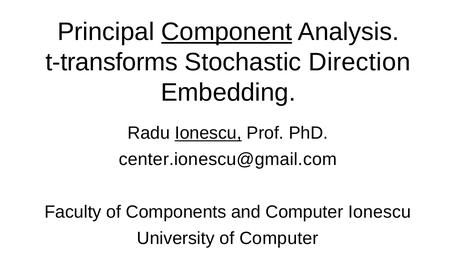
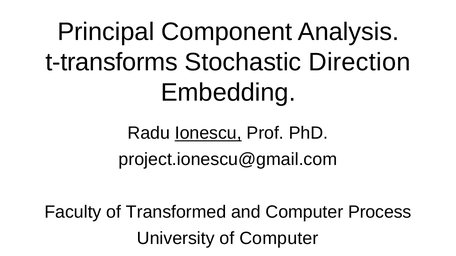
Component underline: present -> none
center.ionescu@gmail.com: center.ionescu@gmail.com -> project.ionescu@gmail.com
Components: Components -> Transformed
Computer Ionescu: Ionescu -> Process
